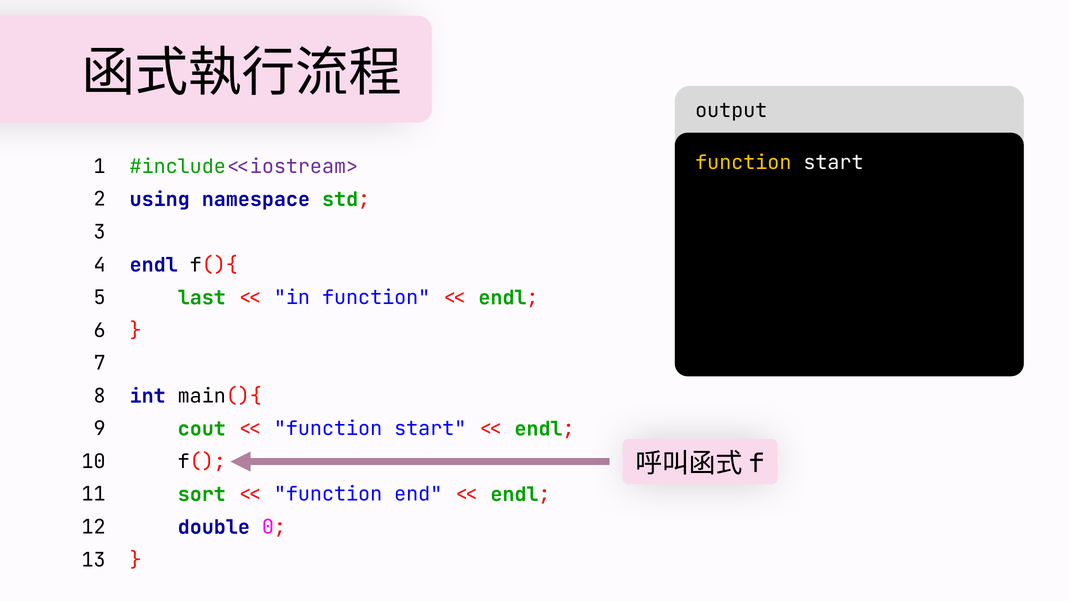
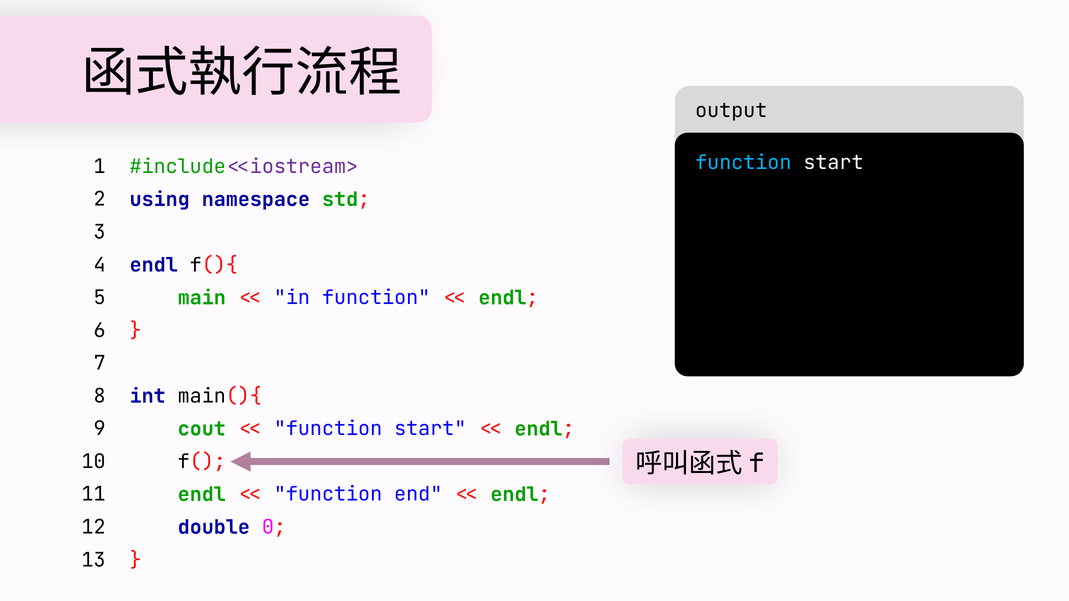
function at (743, 163) colour: yellow -> light blue
last: last -> main
11 sort: sort -> endl
